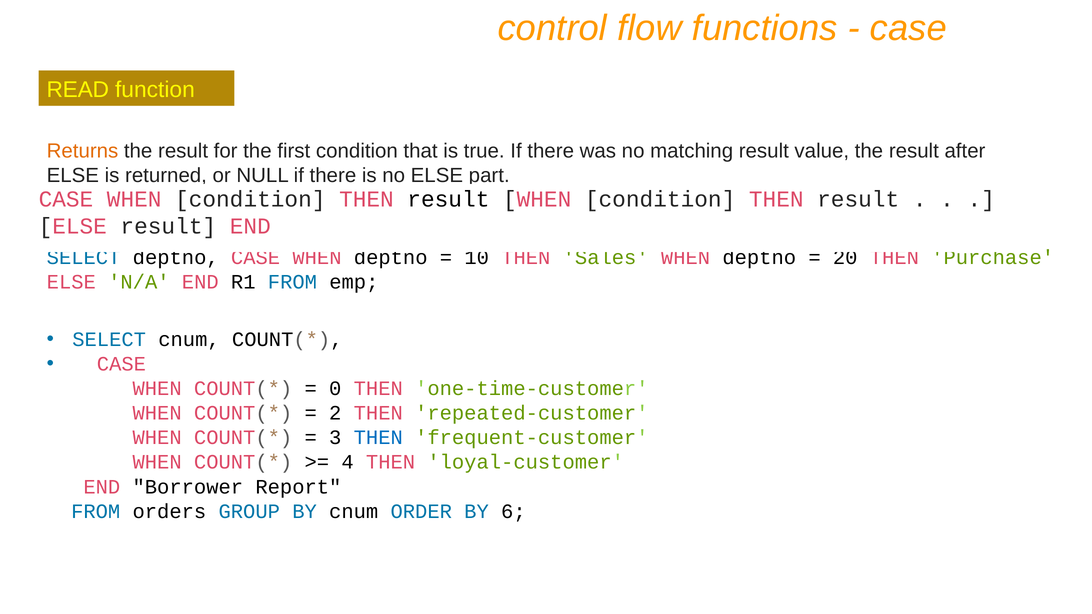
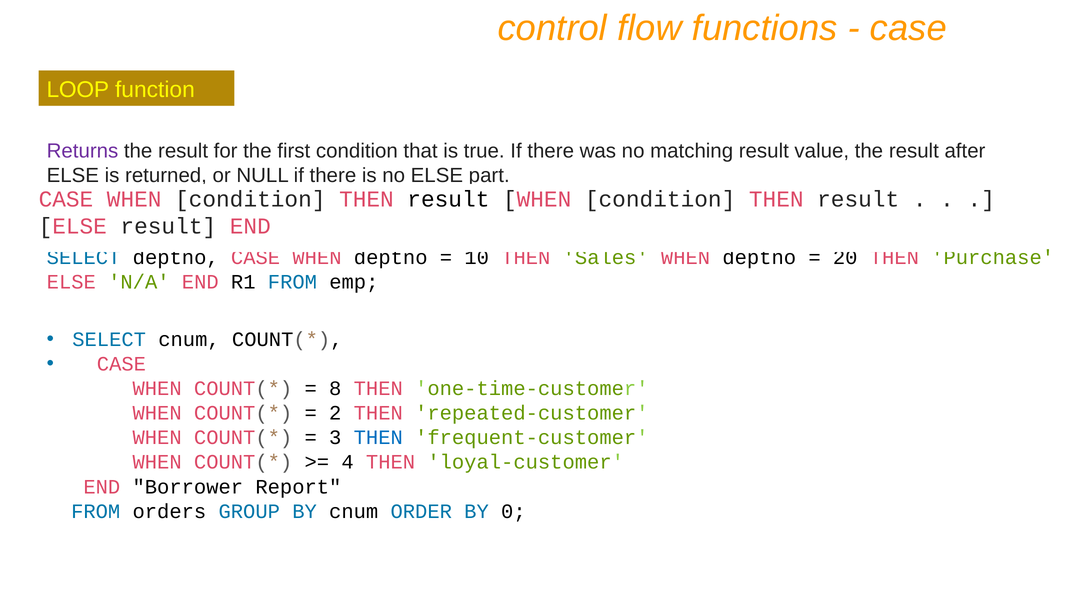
READ: READ -> LOOP
Returns colour: orange -> purple
0: 0 -> 8
6: 6 -> 0
